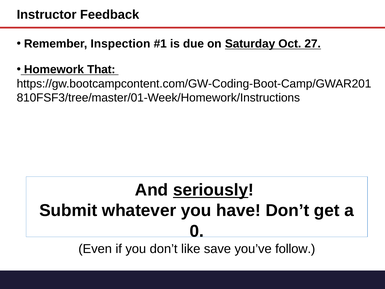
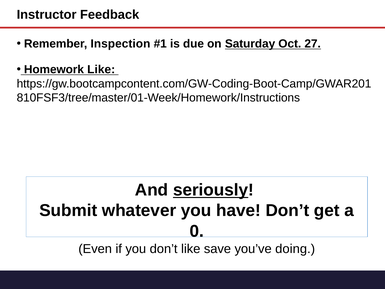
Homework That: That -> Like
follow: follow -> doing
